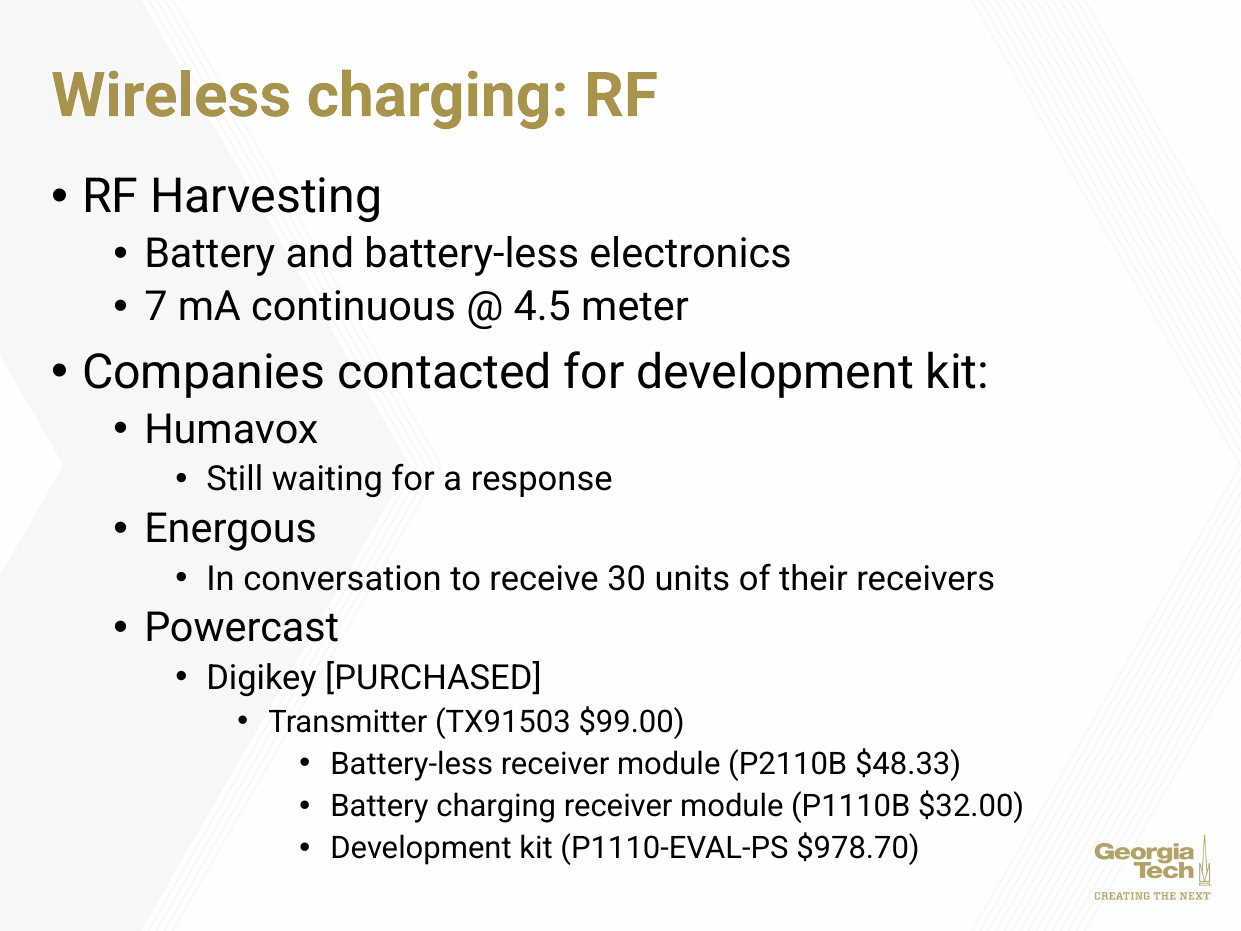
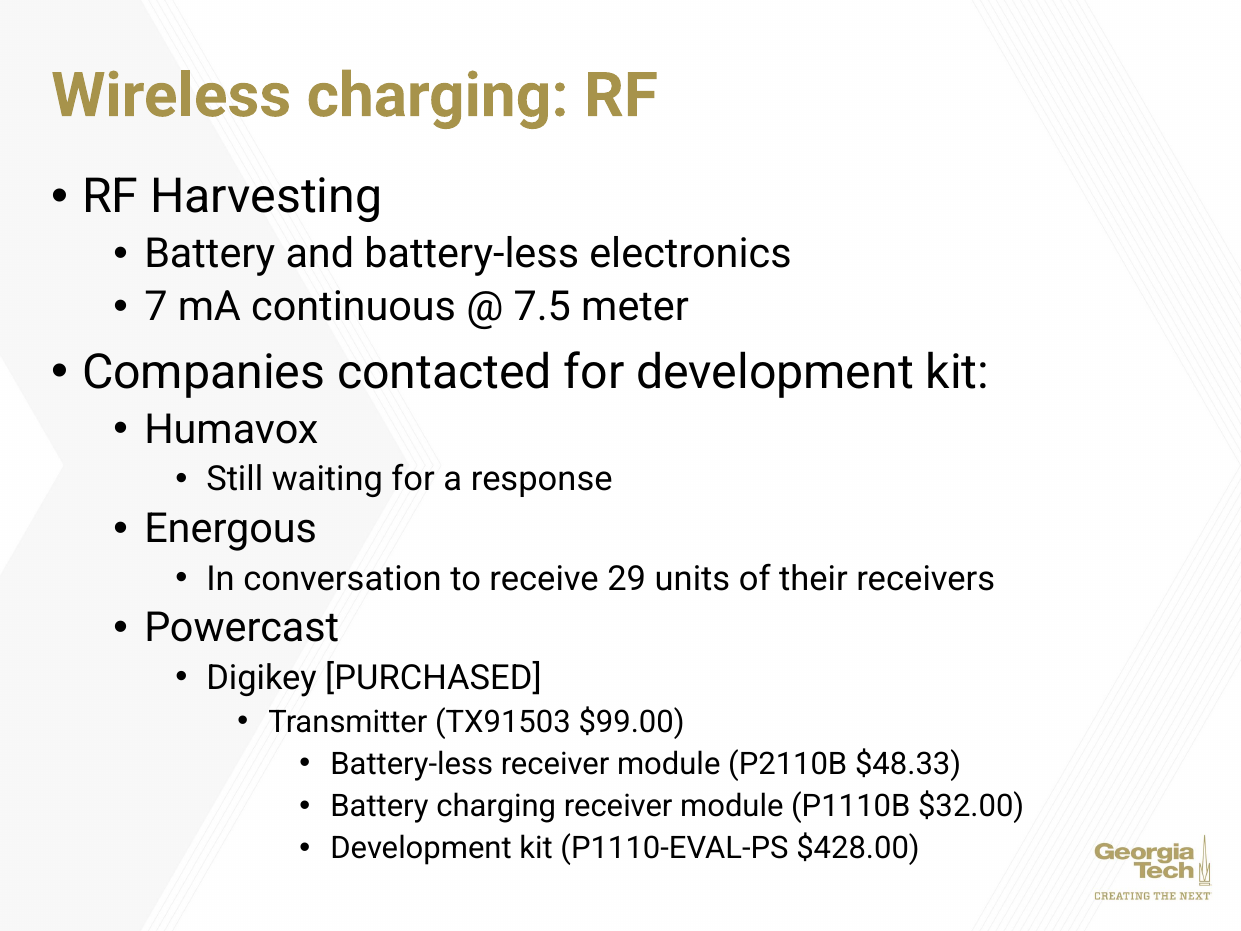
4.5: 4.5 -> 7.5
30: 30 -> 29
$978.70: $978.70 -> $428.00
